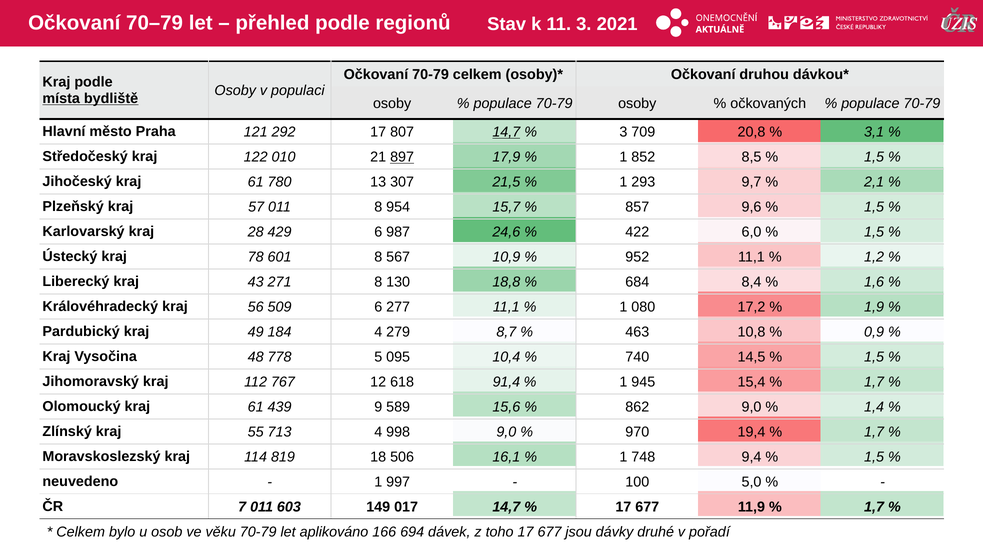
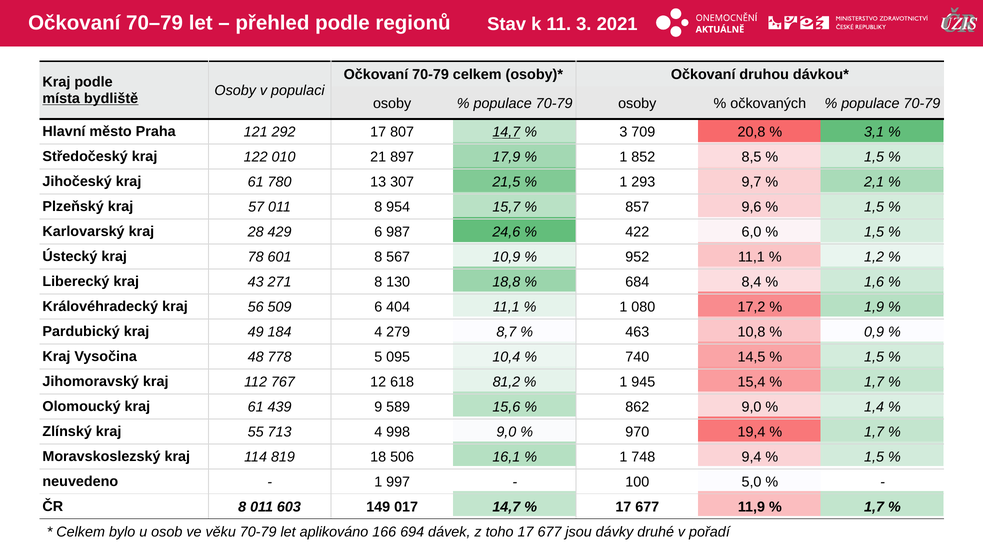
897 underline: present -> none
277: 277 -> 404
91,4: 91,4 -> 81,2
ČR 7: 7 -> 8
